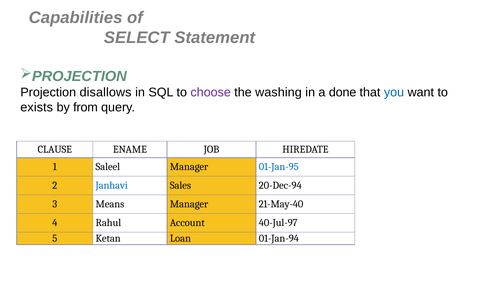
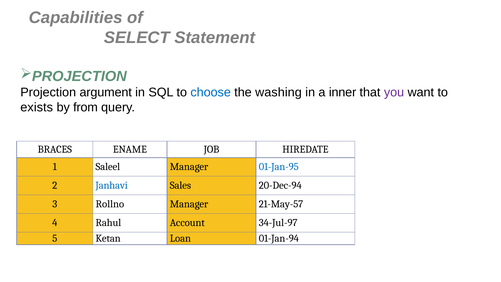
disallows: disallows -> argument
choose colour: purple -> blue
done: done -> inner
you colour: blue -> purple
CLAUSE: CLAUSE -> BRACES
Means: Means -> Rollno
21-May-40: 21-May-40 -> 21-May-57
40-Jul-97: 40-Jul-97 -> 34-Jul-97
